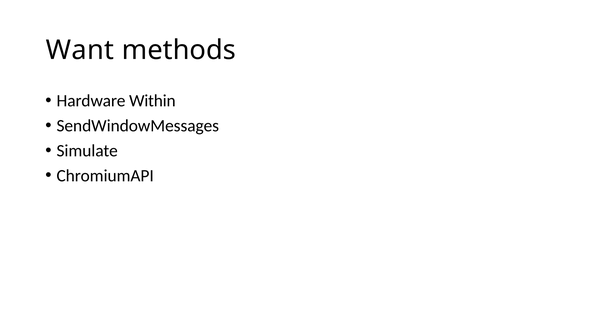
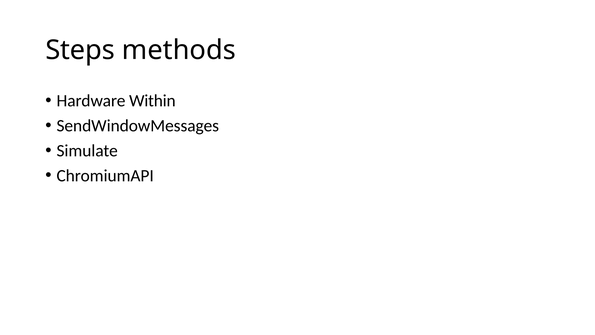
Want: Want -> Steps
